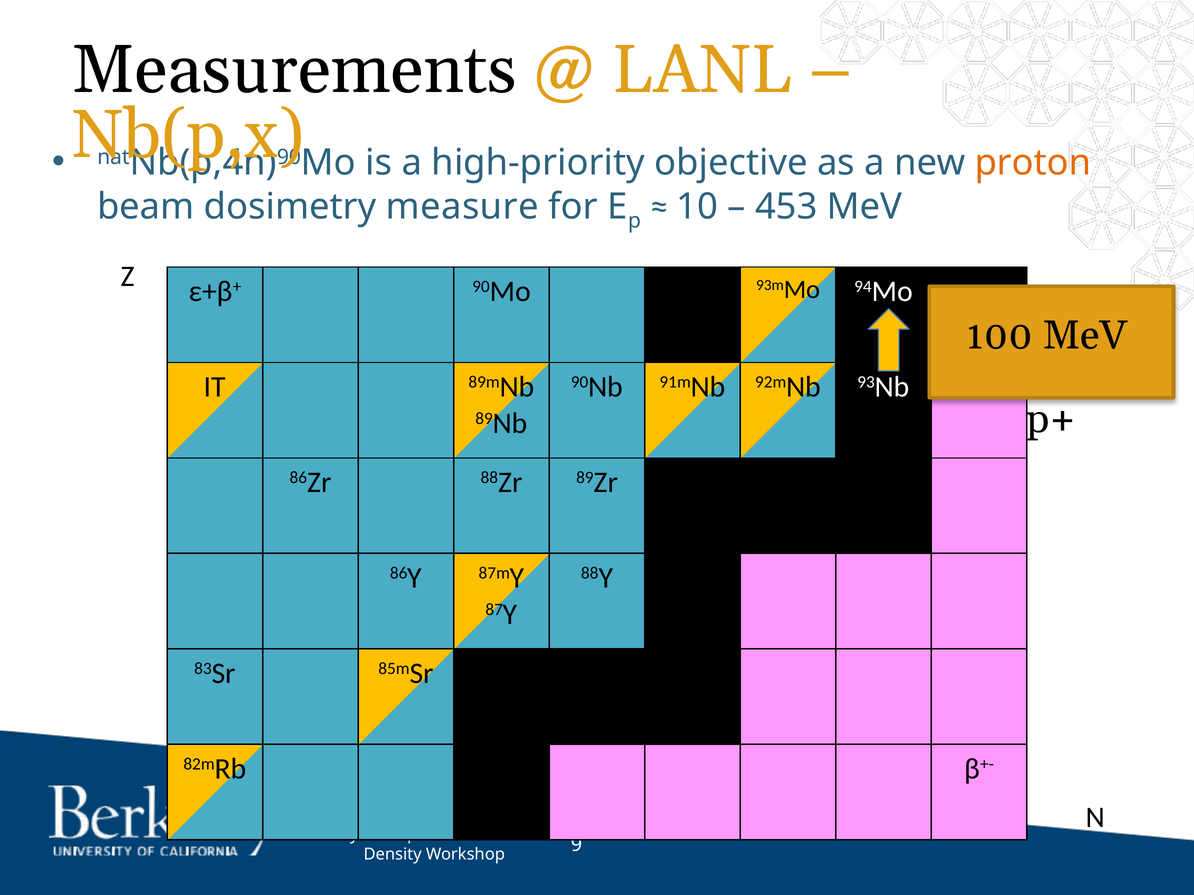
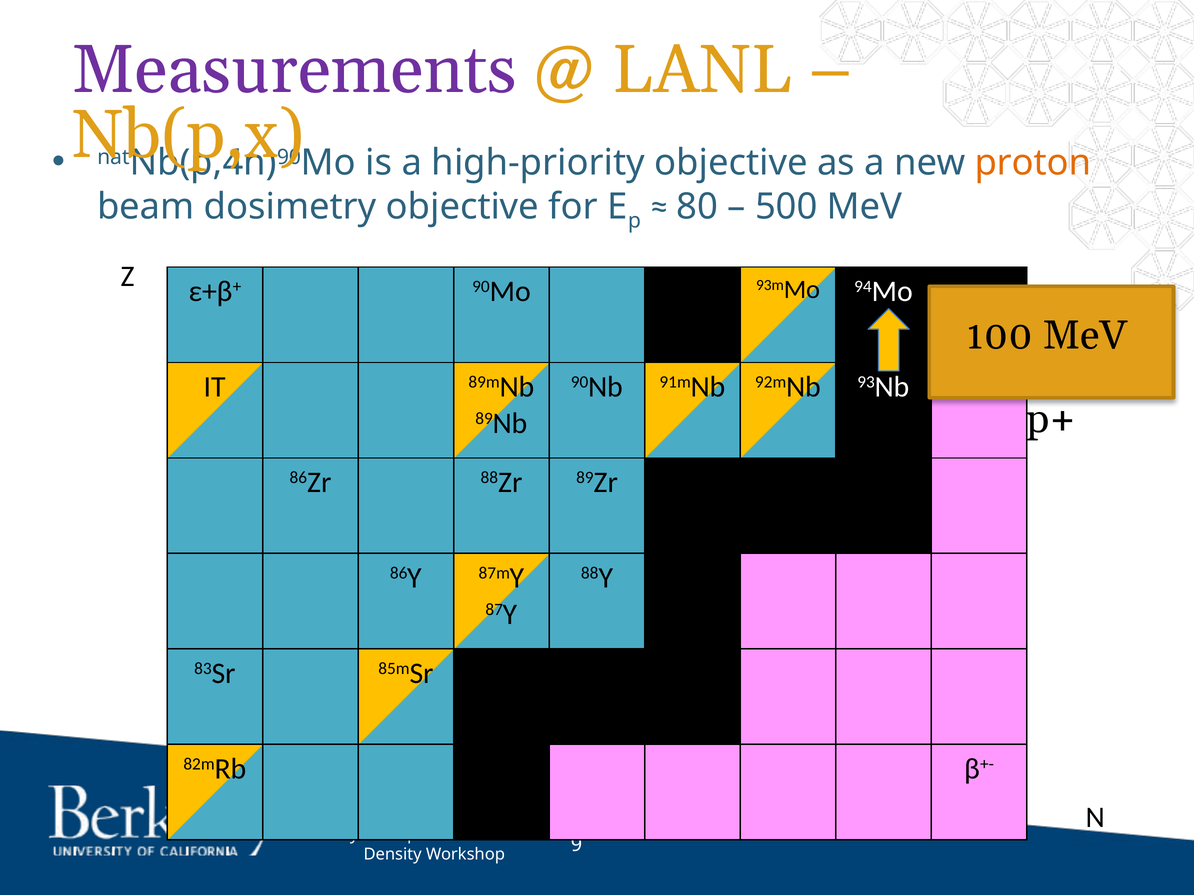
Measurements colour: black -> purple
dosimetry measure: measure -> objective
10: 10 -> 80
453: 453 -> 500
